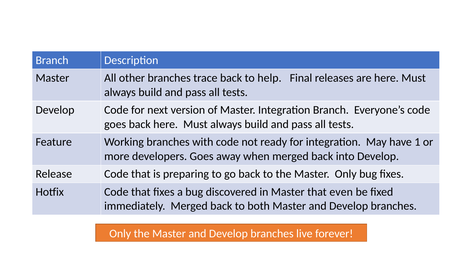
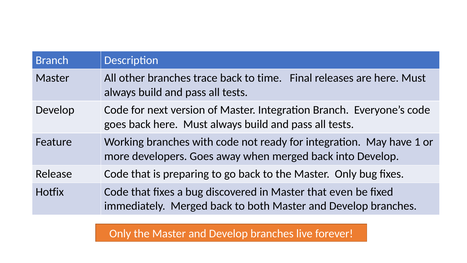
help: help -> time
